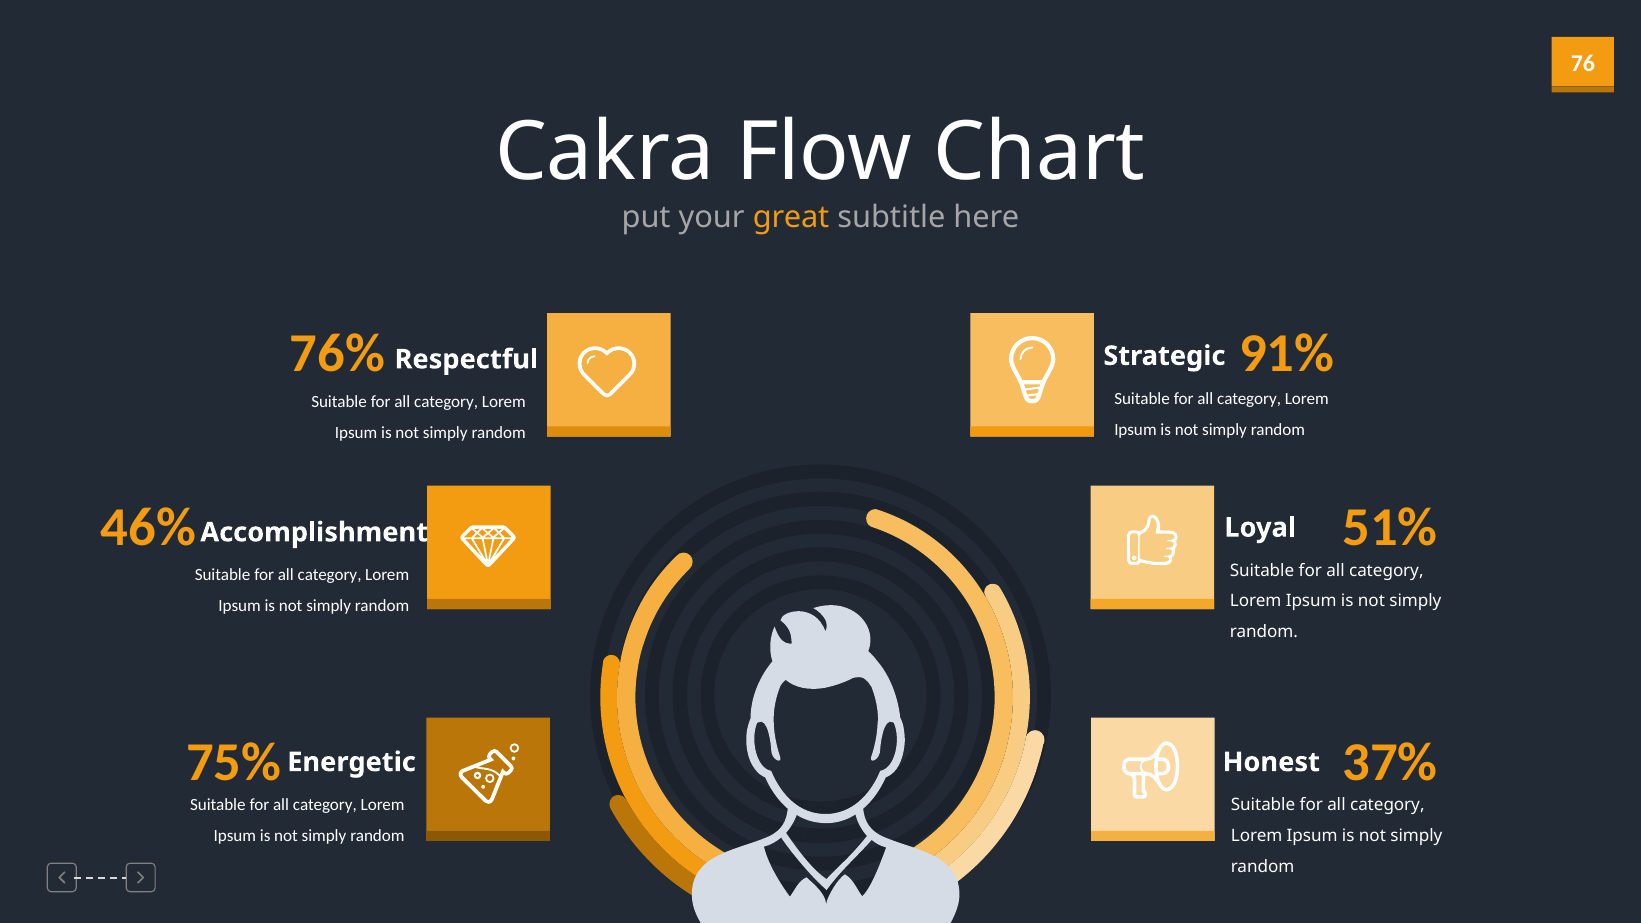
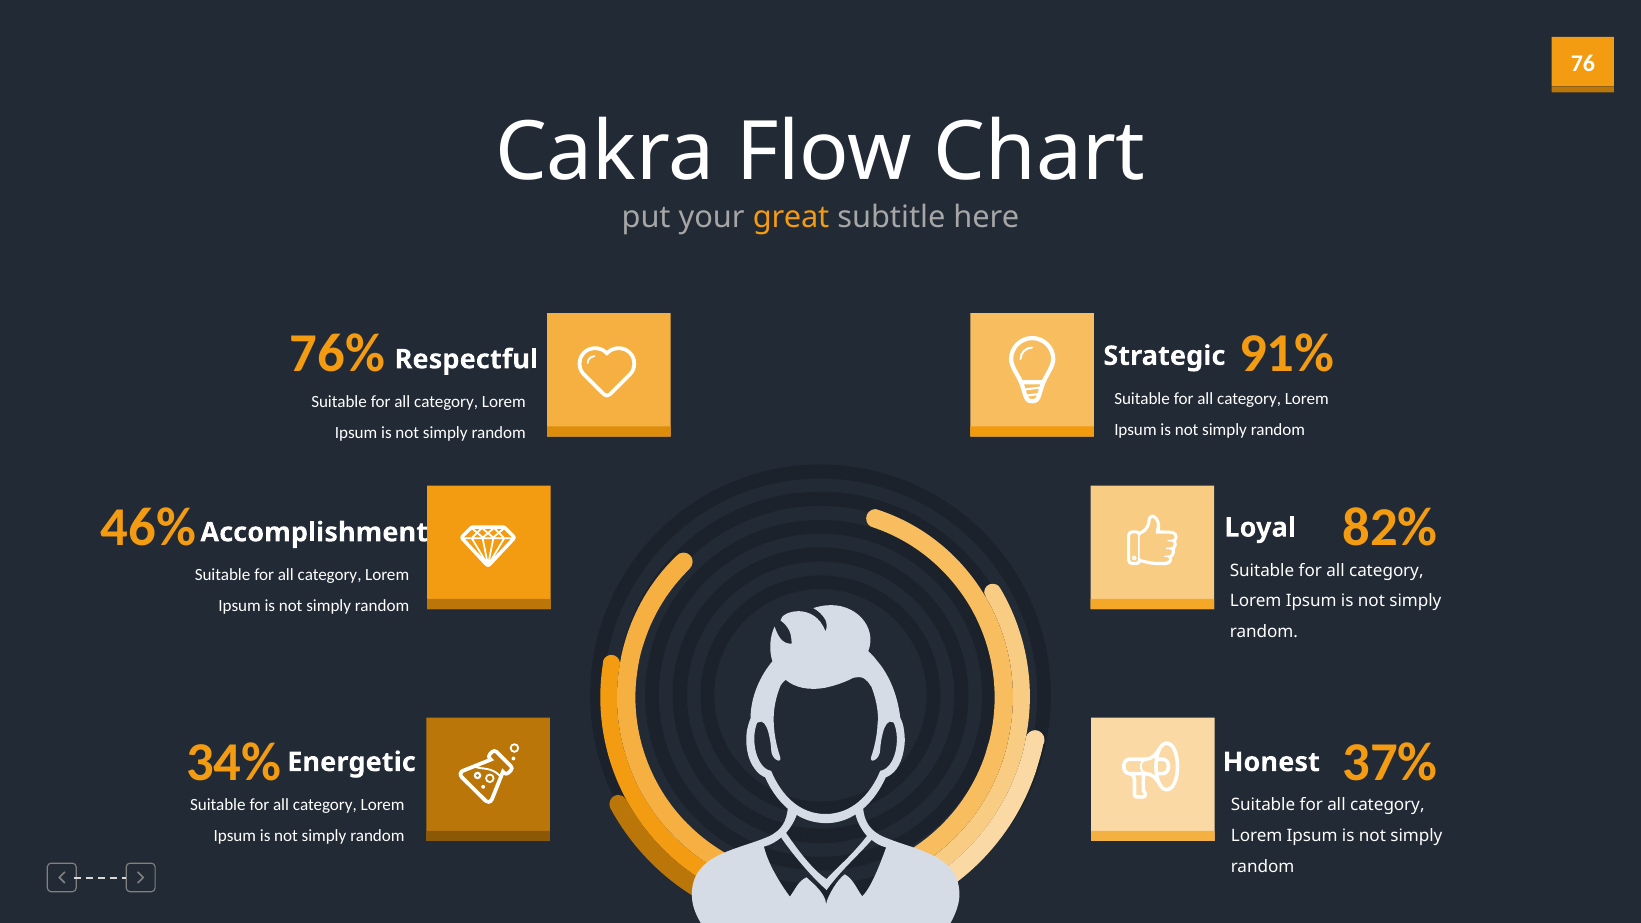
51%: 51% -> 82%
75%: 75% -> 34%
